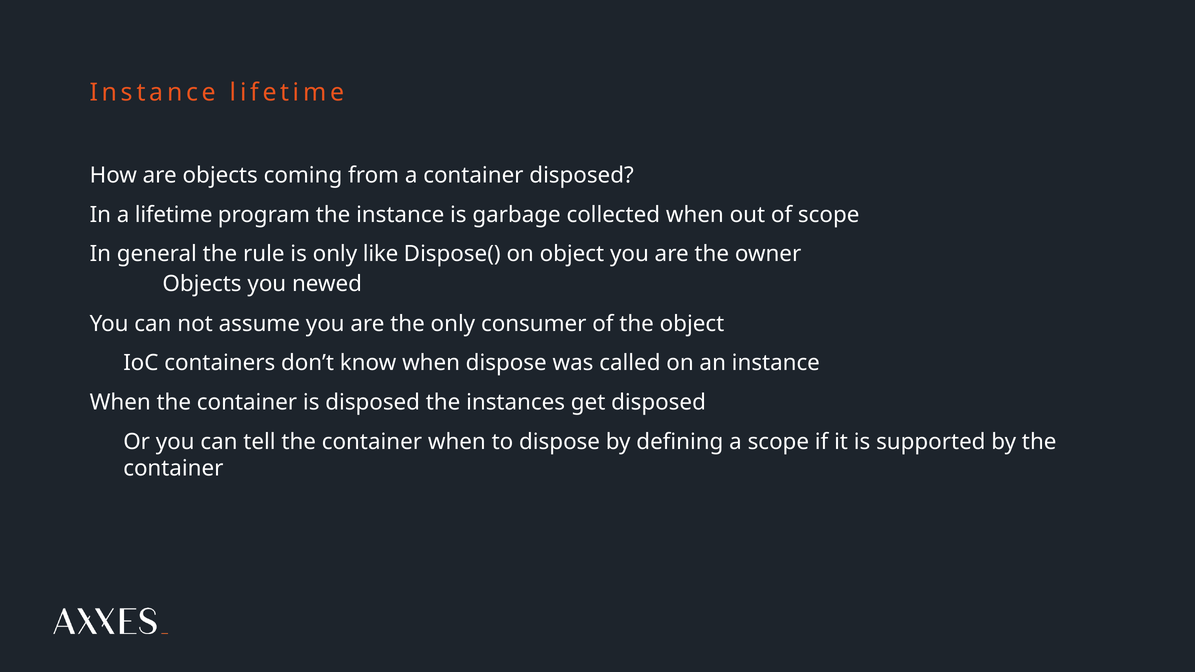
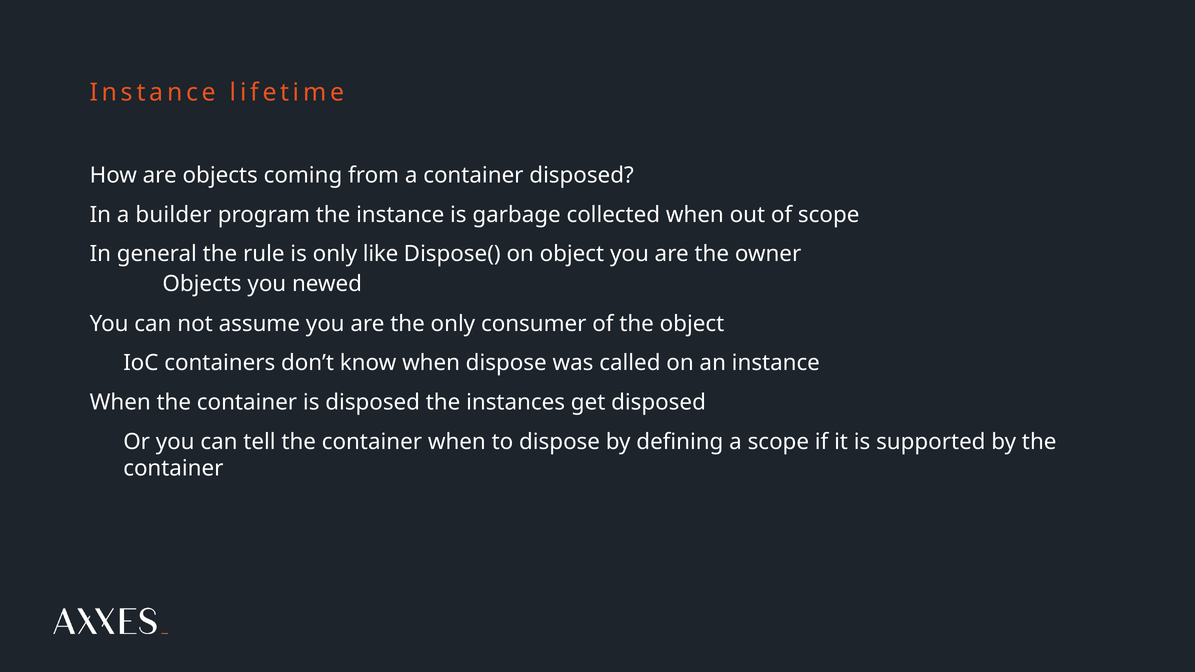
a lifetime: lifetime -> builder
